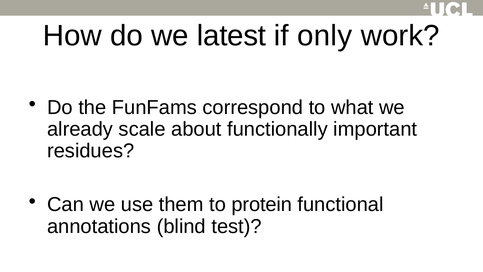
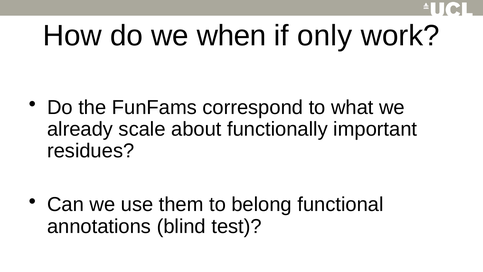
latest: latest -> when
protein: protein -> belong
